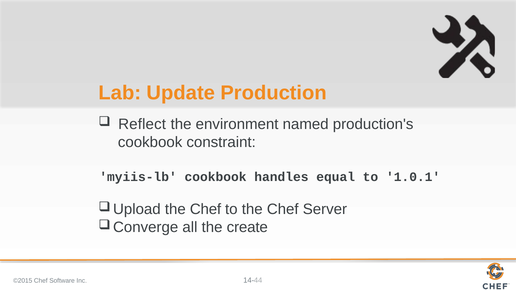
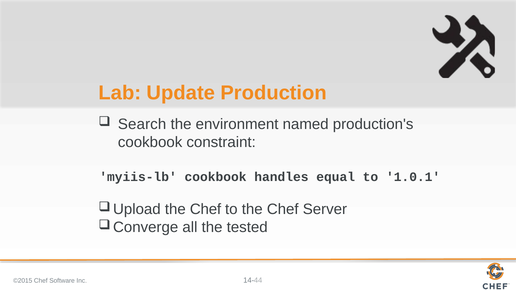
Reflect: Reflect -> Search
create: create -> tested
